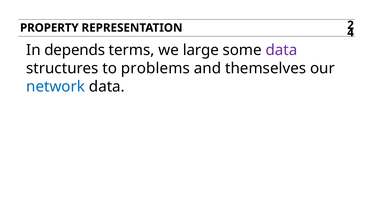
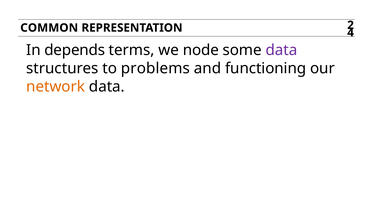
PROPERTY: PROPERTY -> COMMON
large: large -> node
themselves: themselves -> functioning
network colour: blue -> orange
